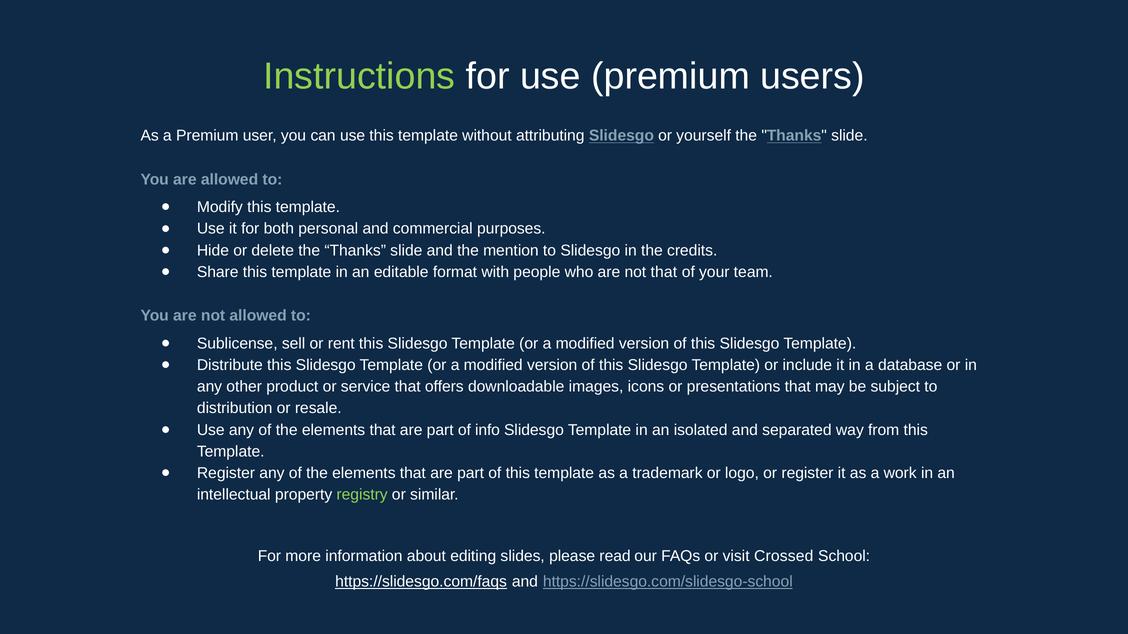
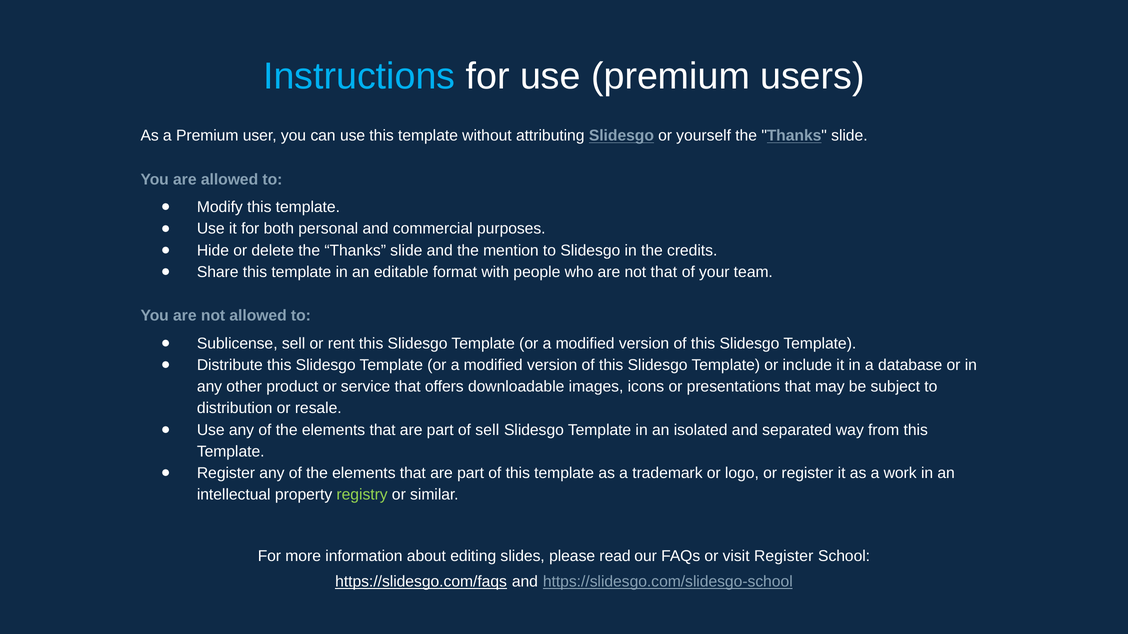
Instructions colour: light green -> light blue
of info: info -> sell
visit Crossed: Crossed -> Register
